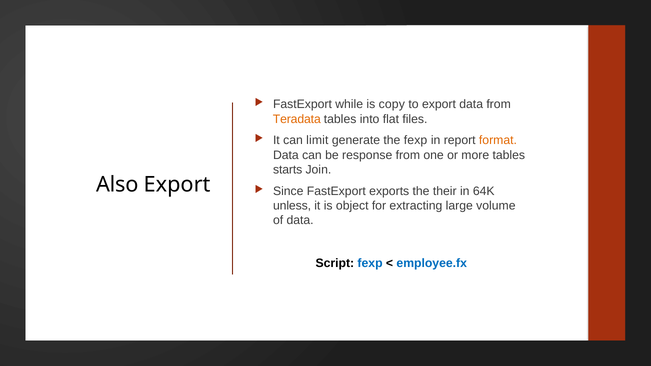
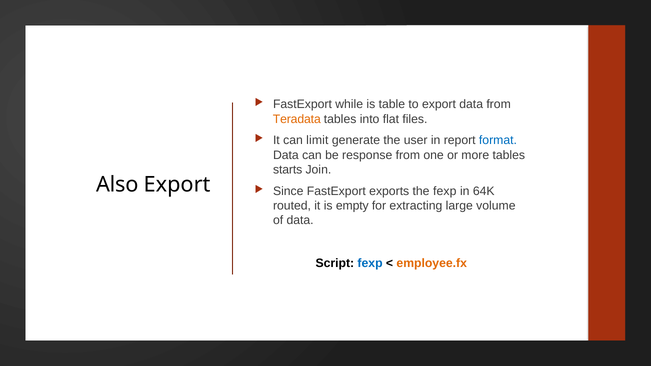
copy: copy -> table
the fexp: fexp -> user
format colour: orange -> blue
the their: their -> fexp
unless: unless -> routed
object: object -> empty
employee.fx colour: blue -> orange
